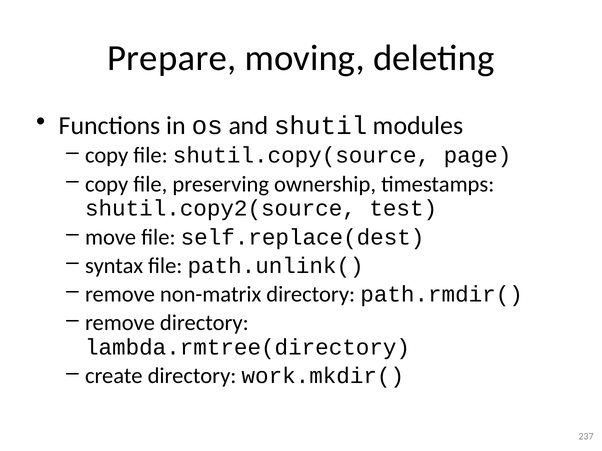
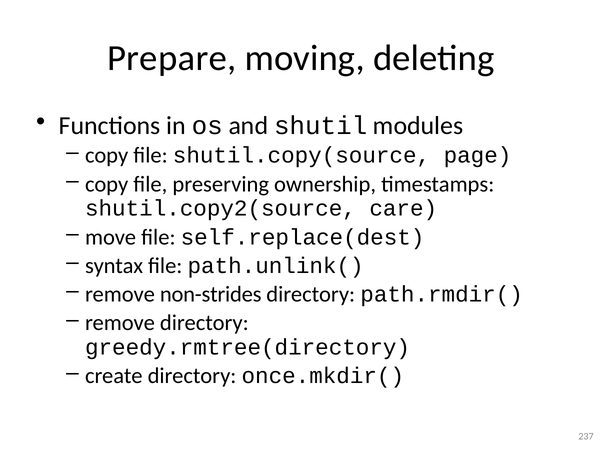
test: test -> care
non-matrix: non-matrix -> non-strides
lambda.rmtree(directory: lambda.rmtree(directory -> greedy.rmtree(directory
work.mkdir(: work.mkdir( -> once.mkdir(
